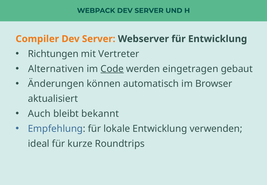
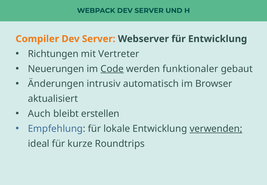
Alternativen: Alternativen -> Neuerungen
eingetragen: eingetragen -> funktionaler
können: können -> intrusiv
bekannt: bekannt -> erstellen
verwenden underline: none -> present
